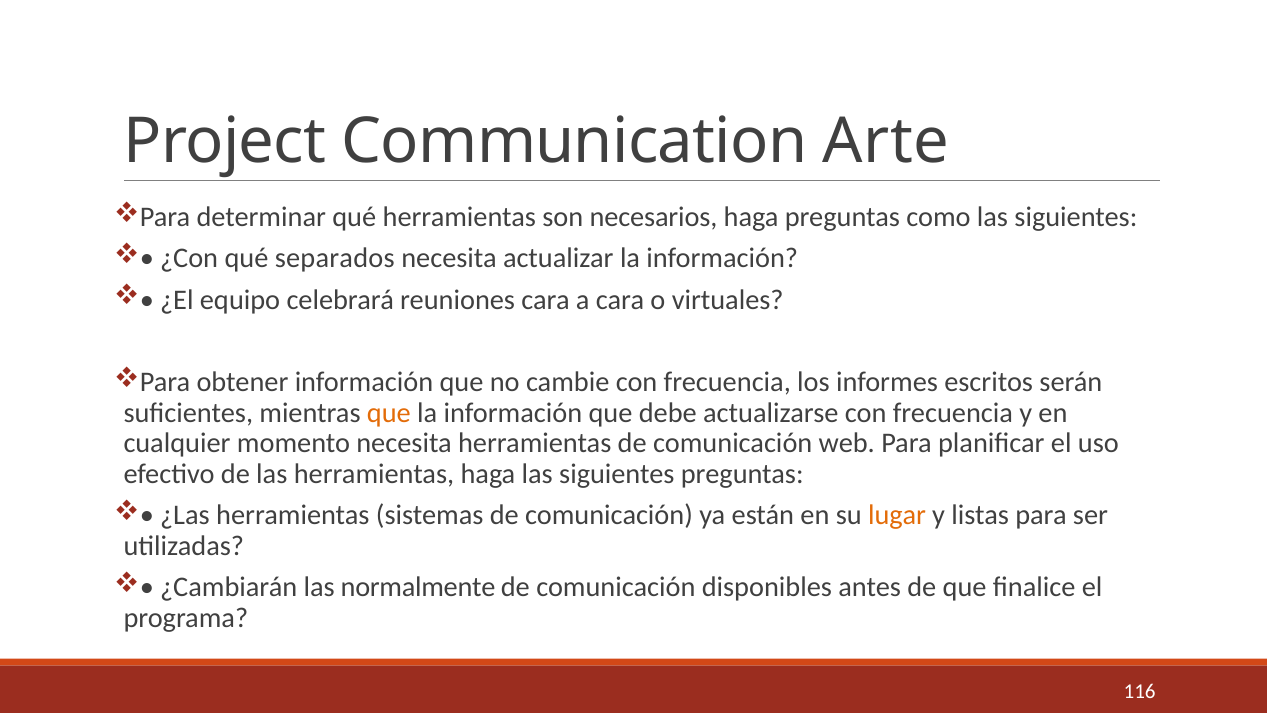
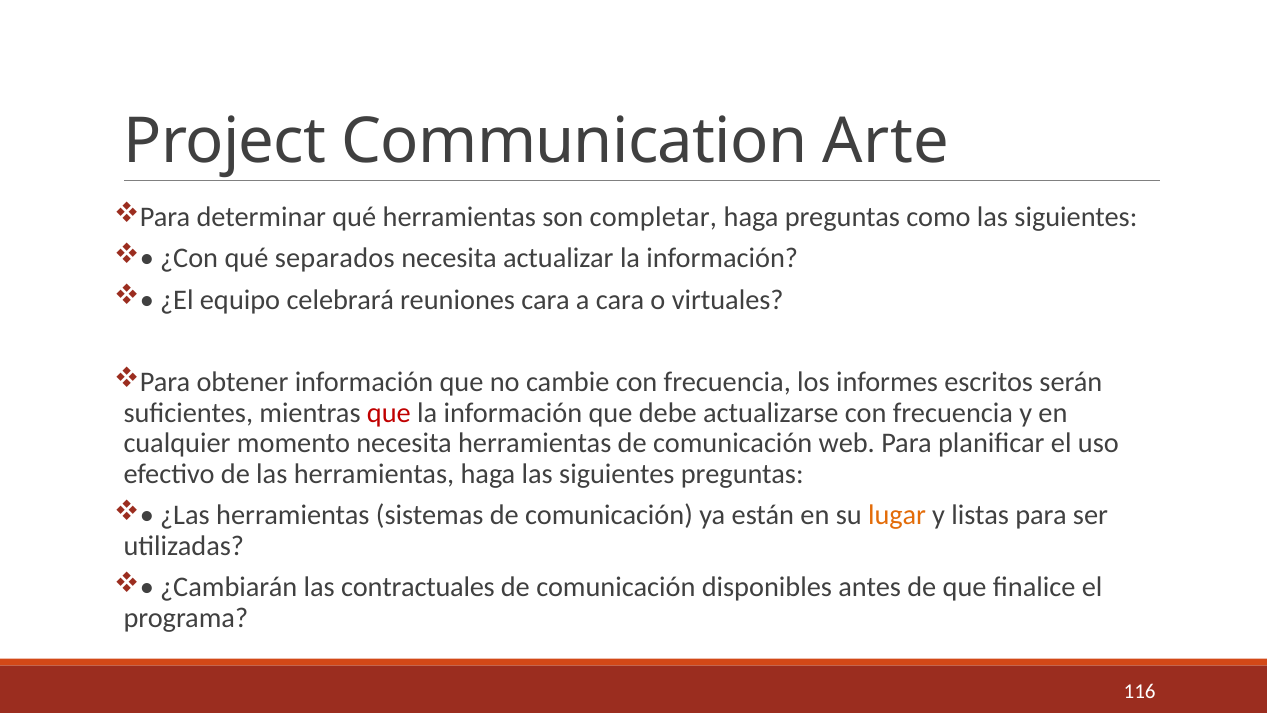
necesarios: necesarios -> completar
que at (389, 413) colour: orange -> red
normalmente: normalmente -> contractuales
